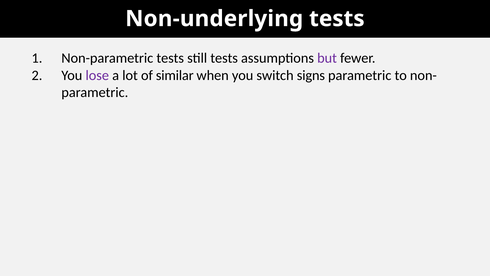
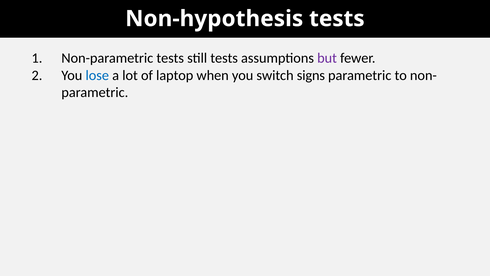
Non-underlying: Non-underlying -> Non-hypothesis
lose colour: purple -> blue
similar: similar -> laptop
